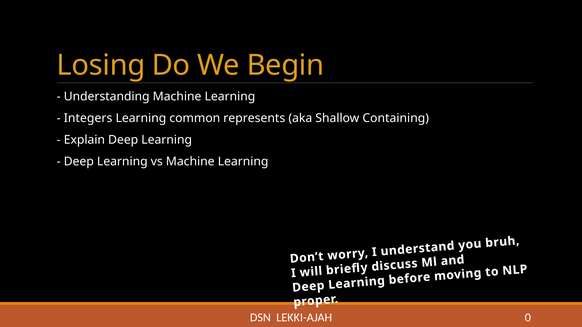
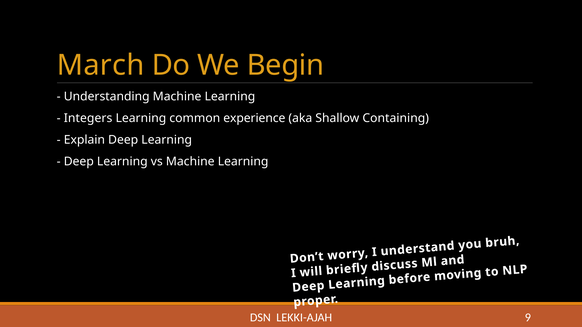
Losing: Losing -> March
represents: represents -> experience
0: 0 -> 9
